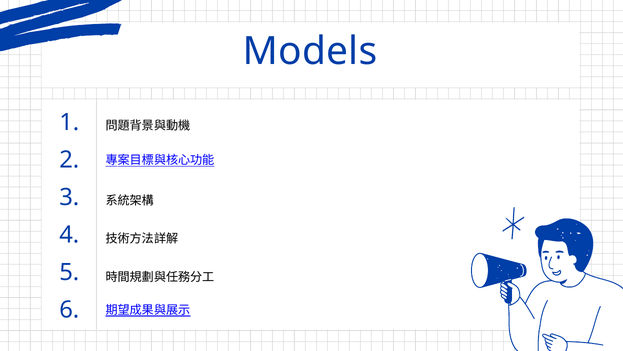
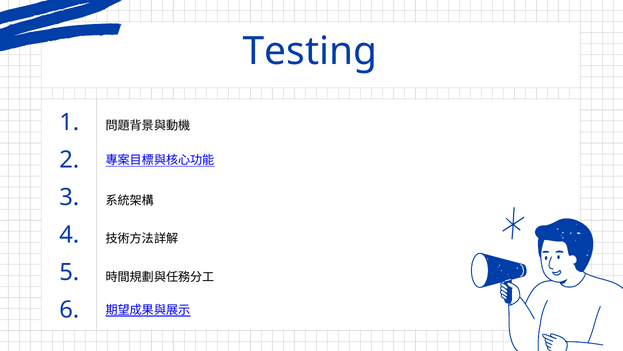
Models: Models -> Testing
